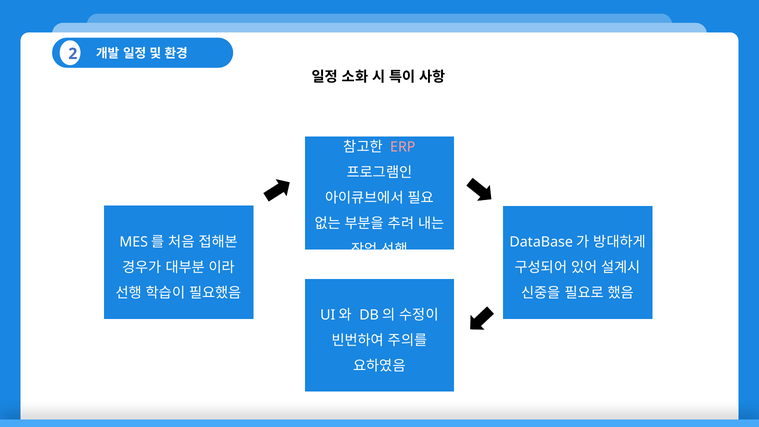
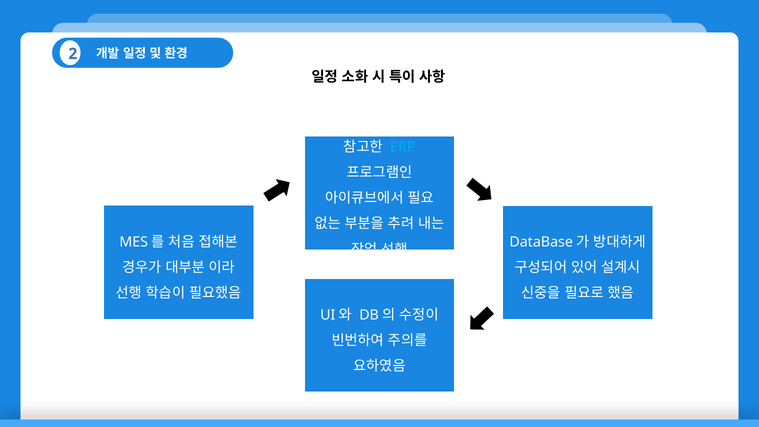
ERP colour: pink -> light blue
